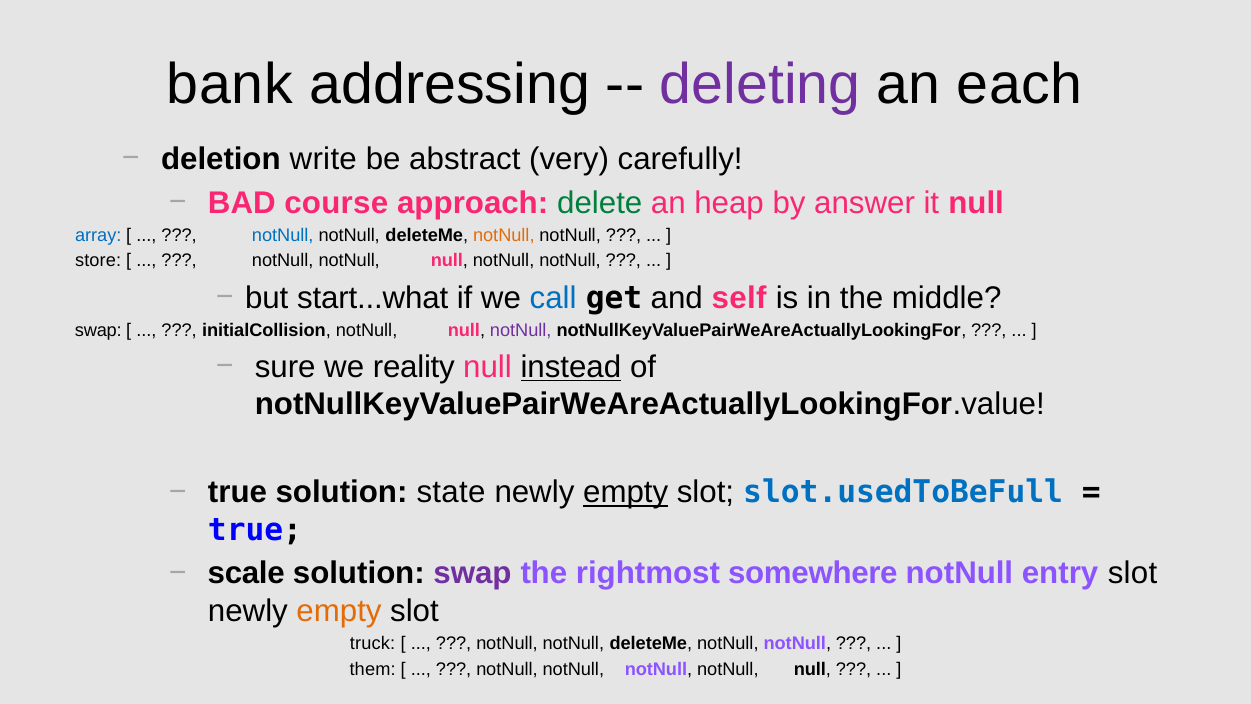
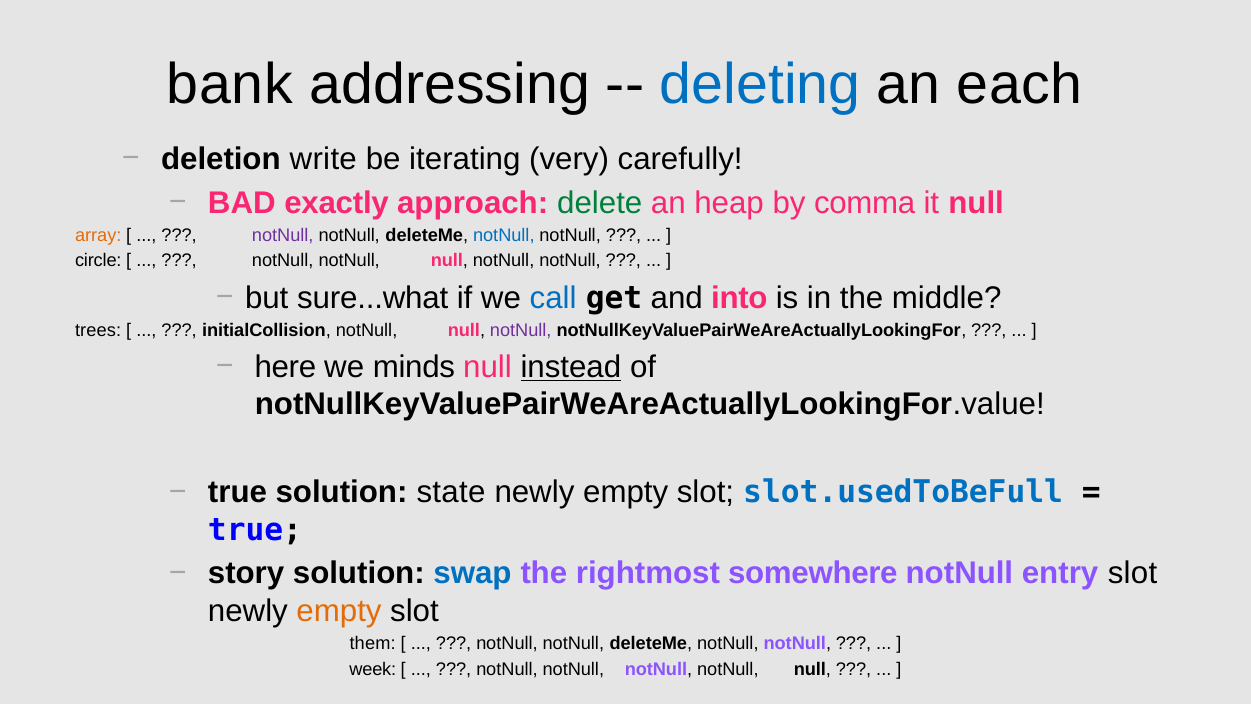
deleting colour: purple -> blue
abstract: abstract -> iterating
course: course -> exactly
answer: answer -> comma
array colour: blue -> orange
notNull at (283, 235) colour: blue -> purple
notNull at (504, 235) colour: orange -> blue
store: store -> circle
start...what: start...what -> sure...what
self: self -> into
swap at (98, 330): swap -> trees
sure: sure -> here
reality: reality -> minds
empty at (626, 492) underline: present -> none
scale: scale -> story
swap at (473, 573) colour: purple -> blue
truck: truck -> them
them: them -> week
